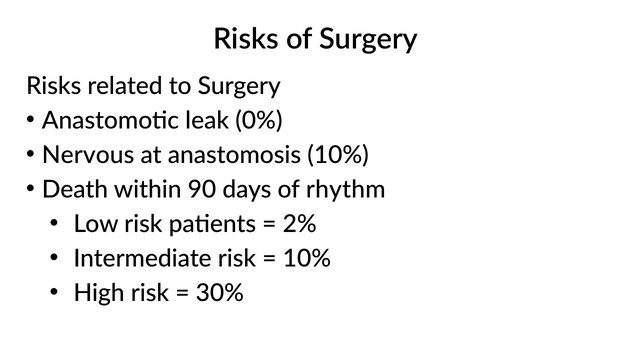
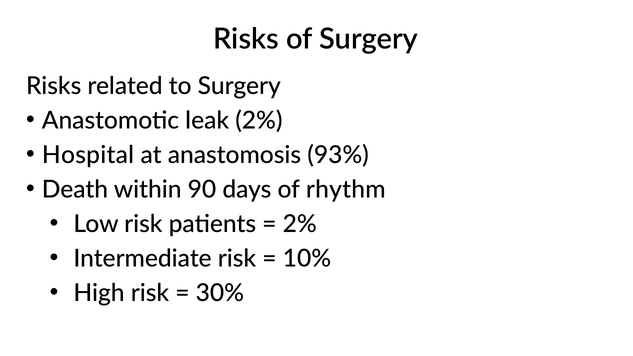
leak 0%: 0% -> 2%
Nervous: Nervous -> Hospital
anastomosis 10%: 10% -> 93%
